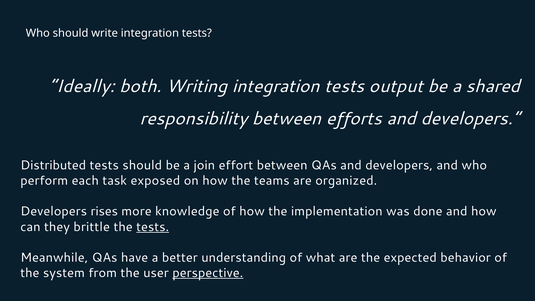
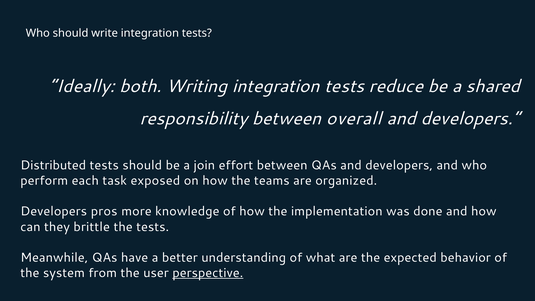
output: output -> reduce
efforts: efforts -> overall
rises: rises -> pros
tests at (153, 227) underline: present -> none
